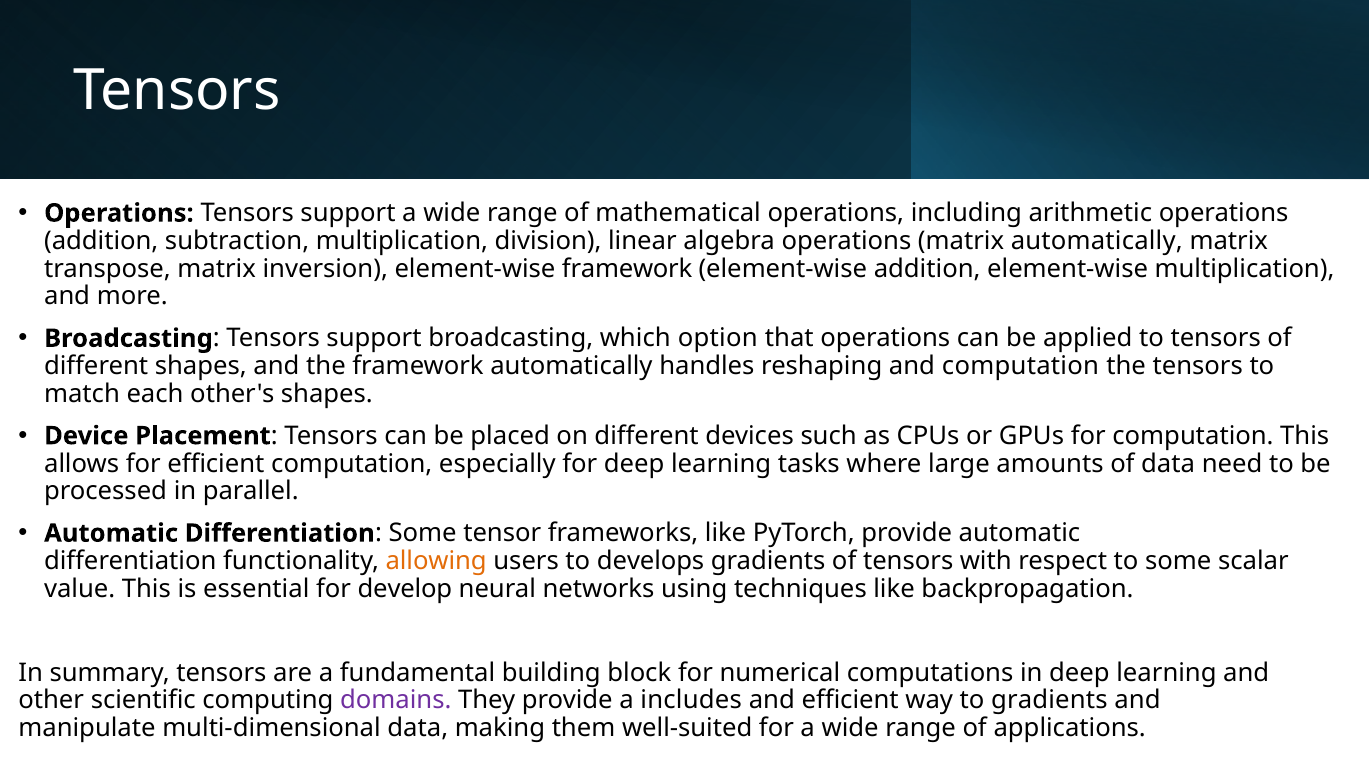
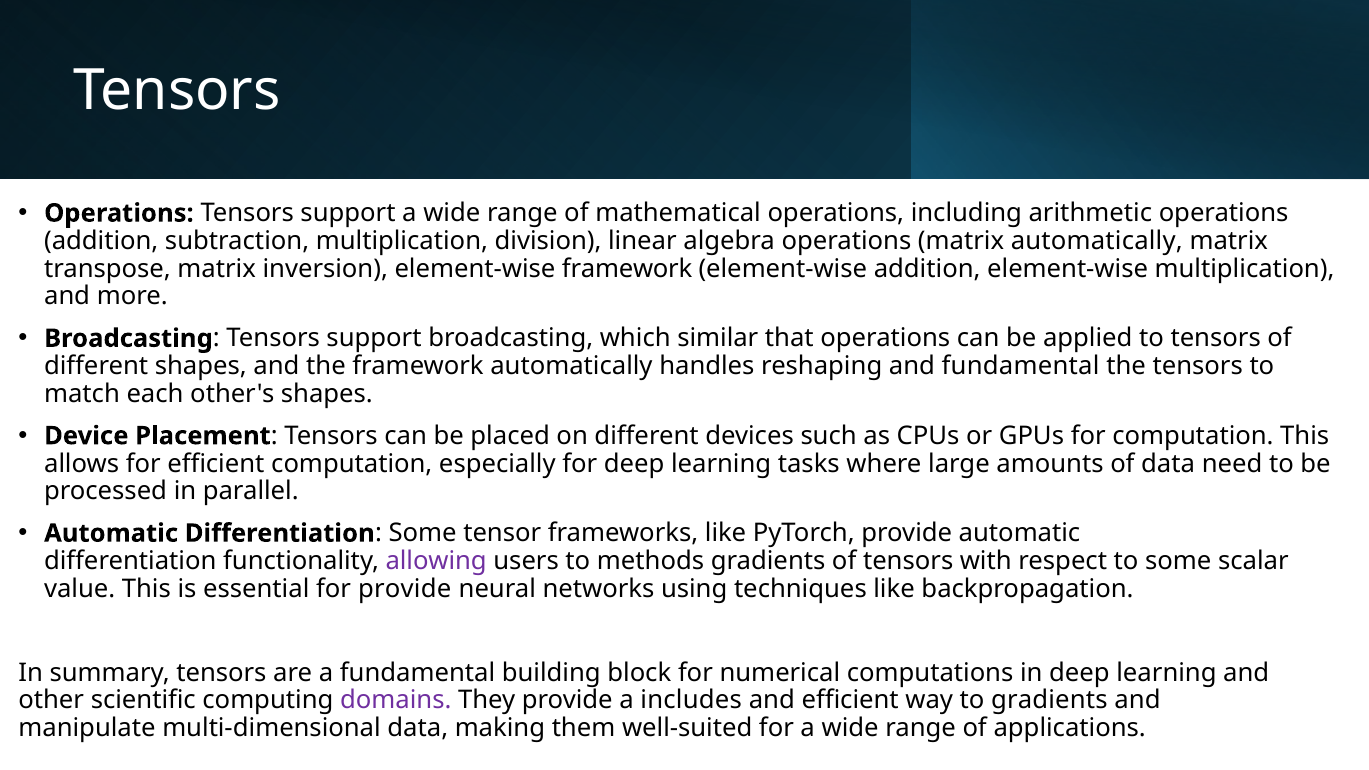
option: option -> similar
and computation: computation -> fundamental
allowing colour: orange -> purple
develops: develops -> methods
for develop: develop -> provide
